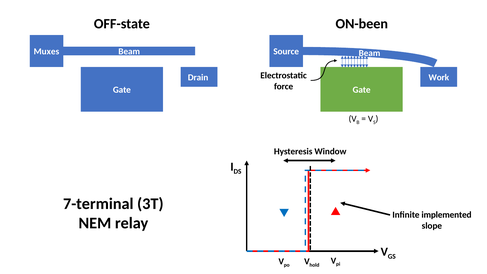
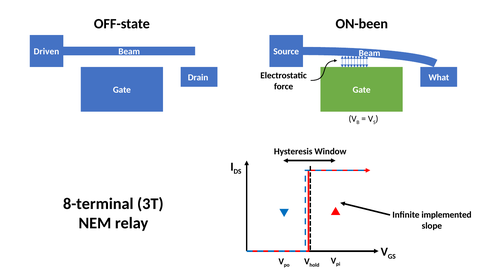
Muxes: Muxes -> Driven
Work: Work -> What
7-terminal: 7-terminal -> 8-terminal
